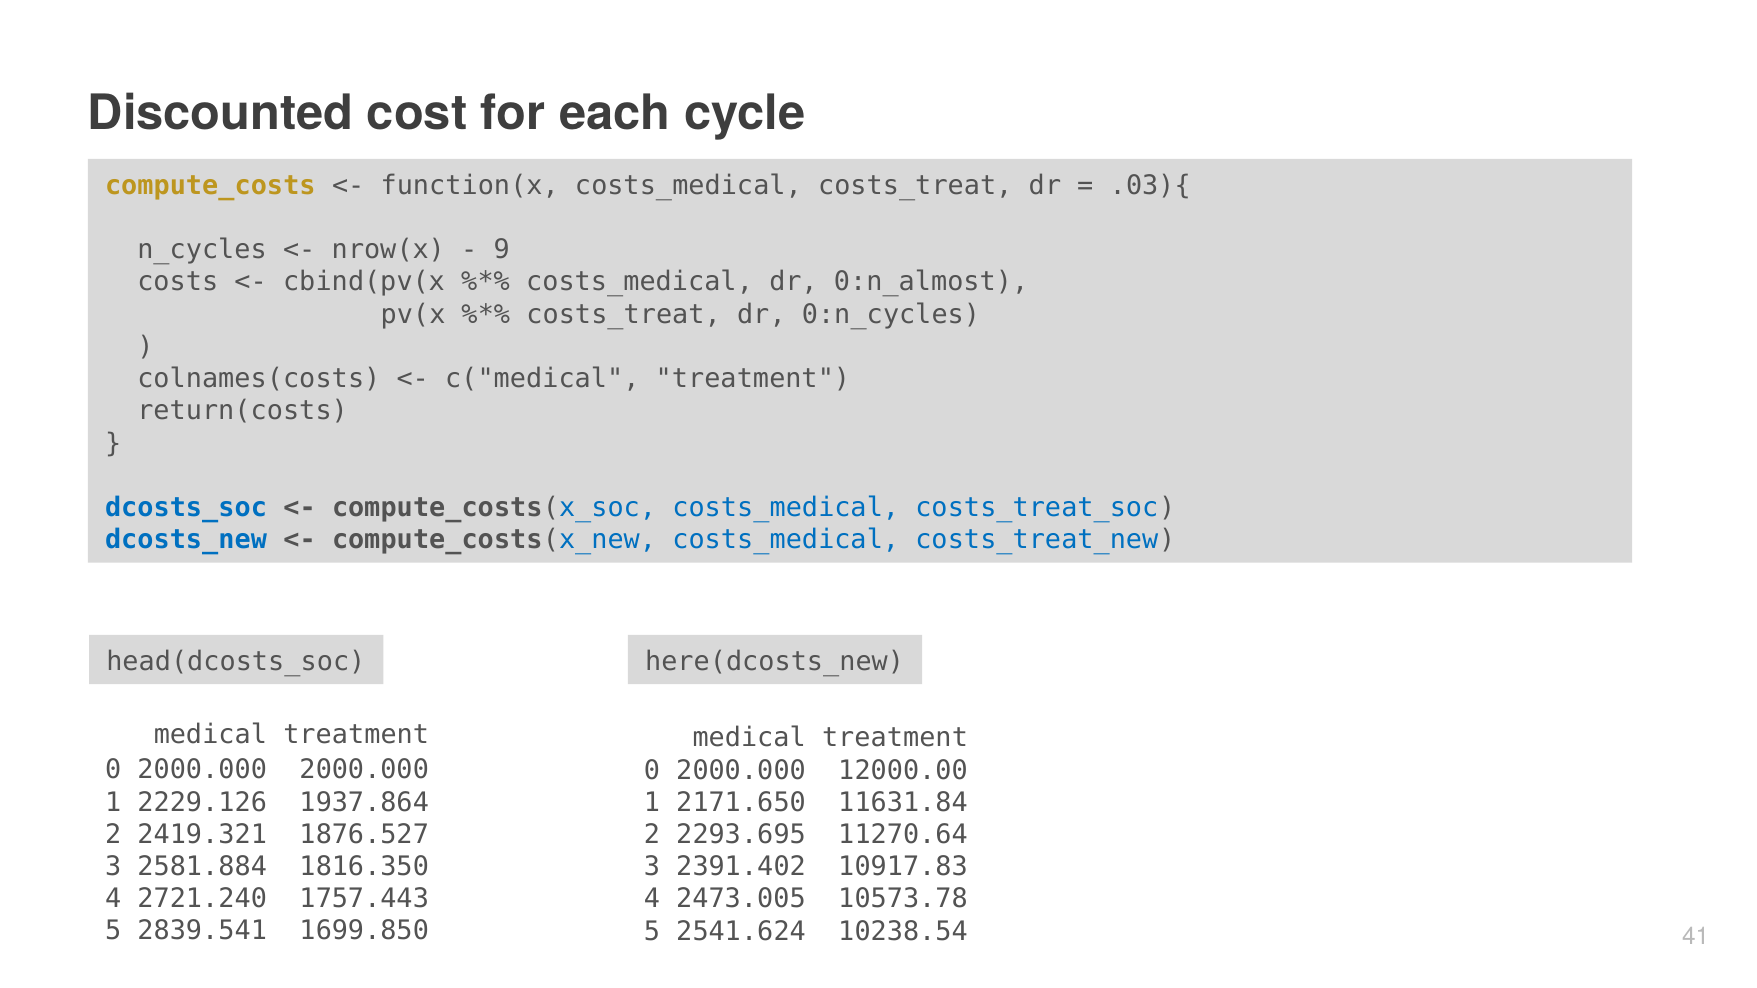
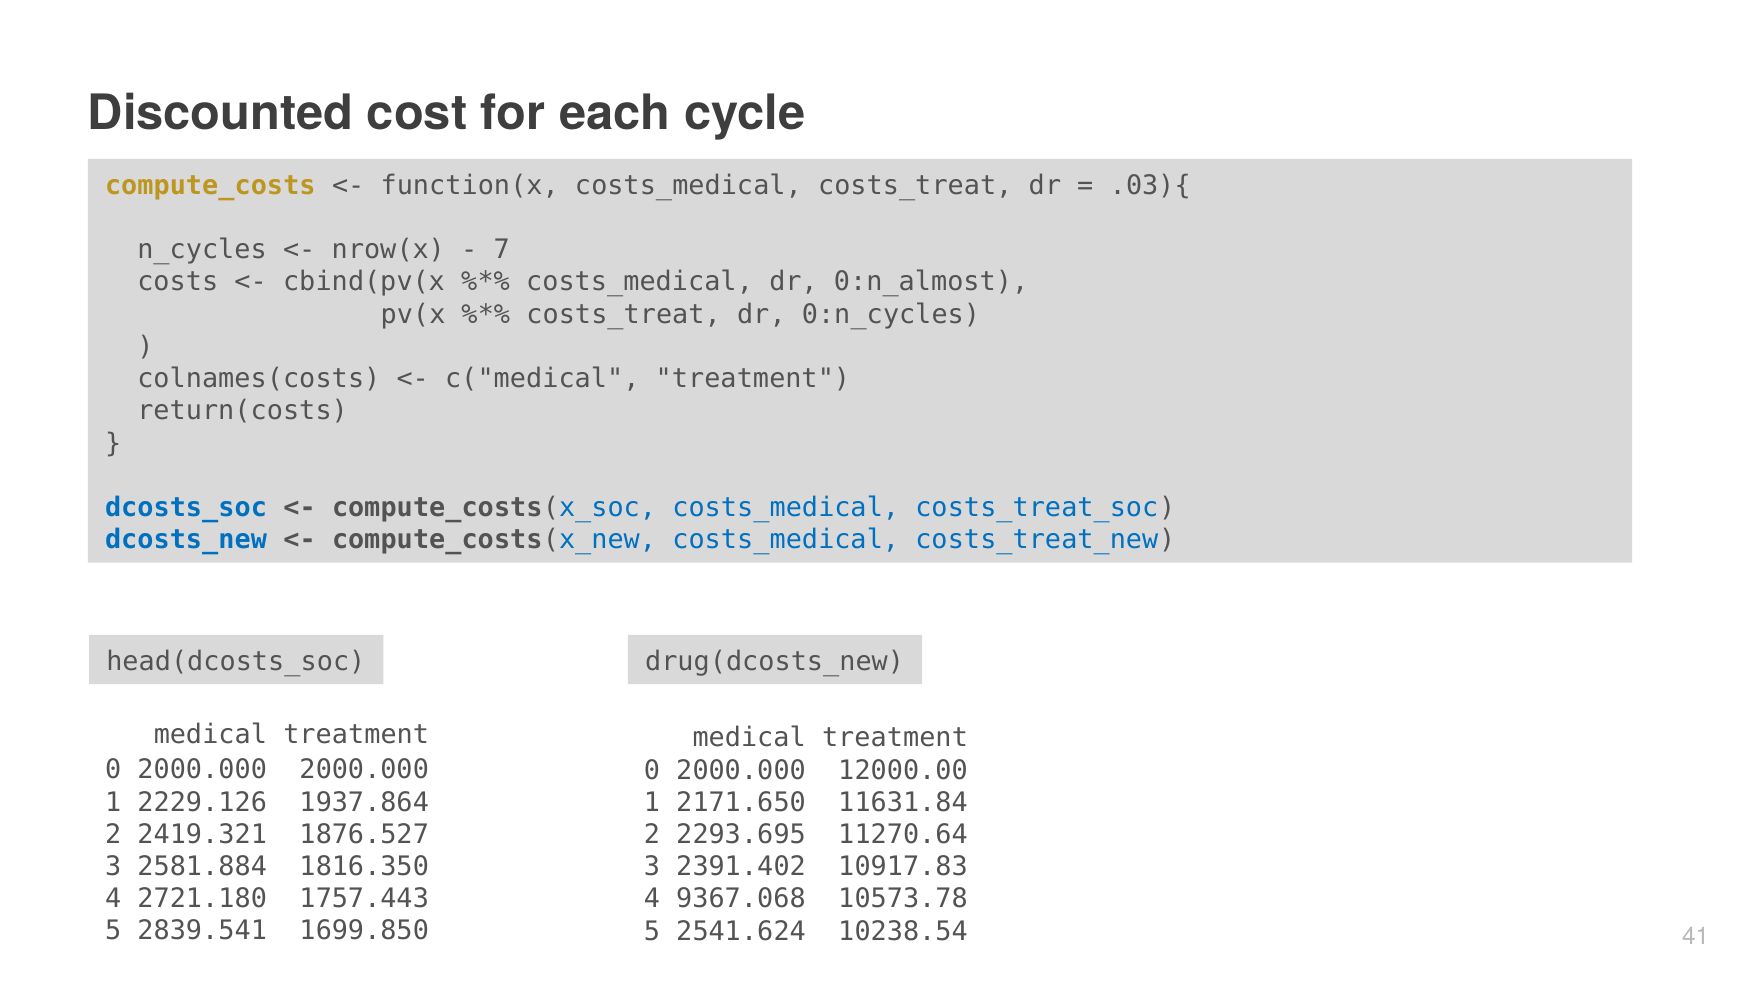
9: 9 -> 7
here(dcosts_new: here(dcosts_new -> drug(dcosts_new
2721.240: 2721.240 -> 2721.180
2473.005: 2473.005 -> 9367.068
